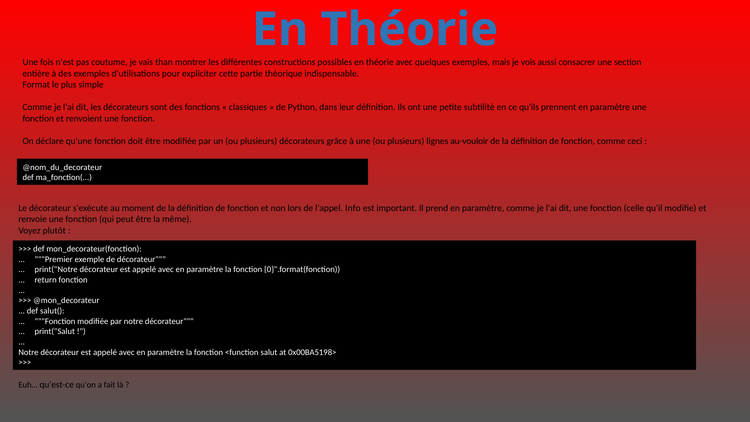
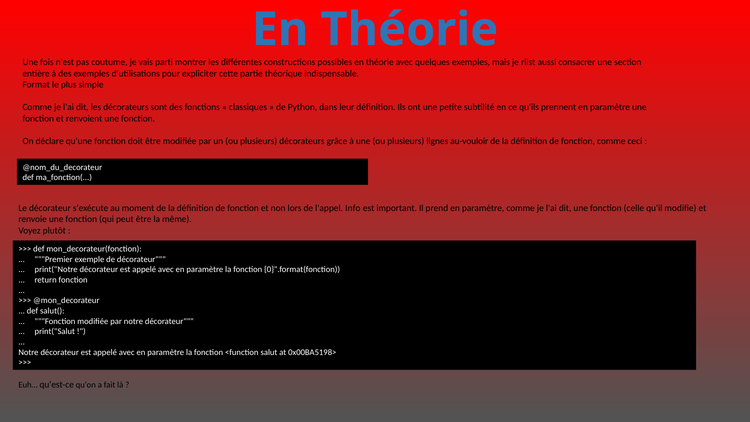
than: than -> parti
vois: vois -> rlist
